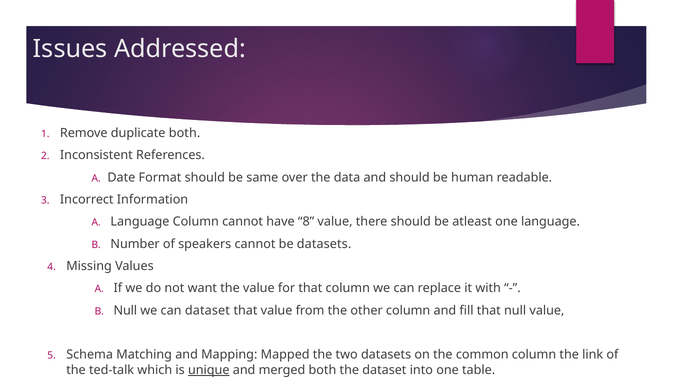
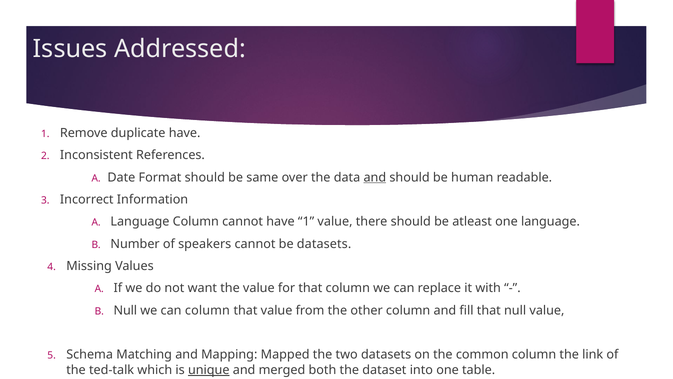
duplicate both: both -> have
and at (375, 177) underline: none -> present
have 8: 8 -> 1
can dataset: dataset -> column
